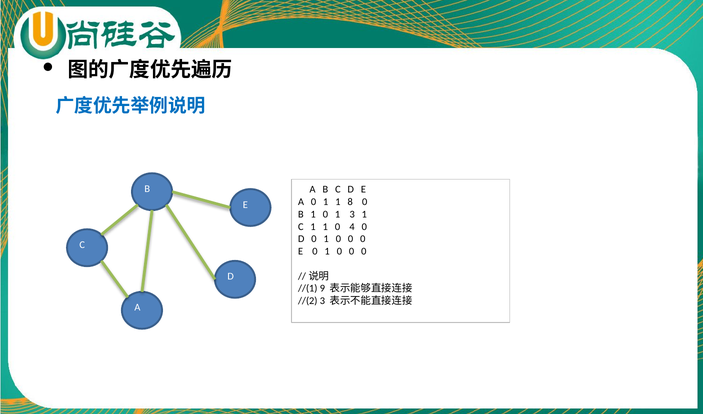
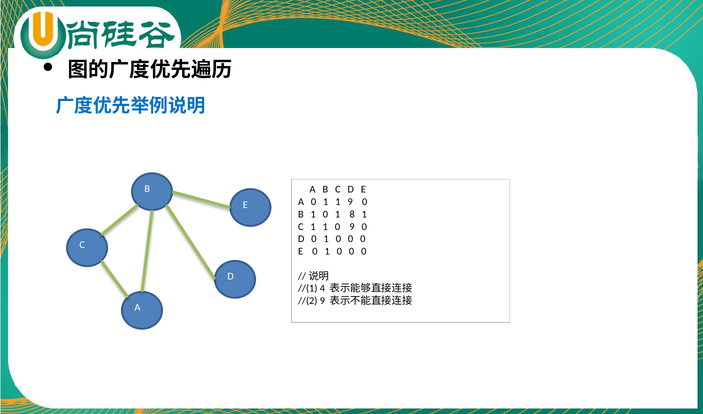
1 8: 8 -> 9
1 3: 3 -> 8
0 4: 4 -> 9
9: 9 -> 4
//(2 3: 3 -> 9
